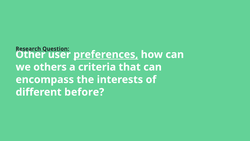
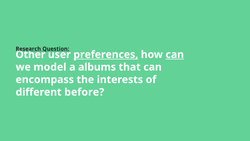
can at (175, 54) underline: none -> present
others: others -> model
criteria: criteria -> albums
